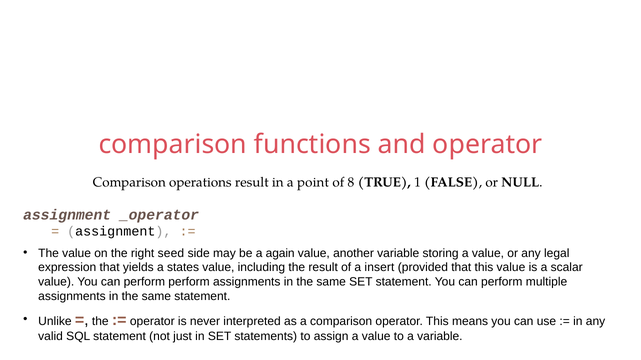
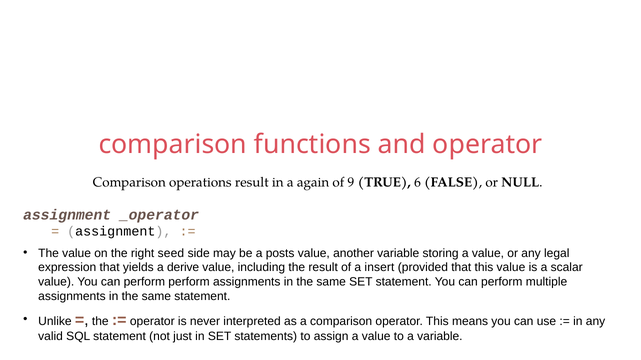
point: point -> again
8: 8 -> 9
1: 1 -> 6
again: again -> posts
states: states -> derive
